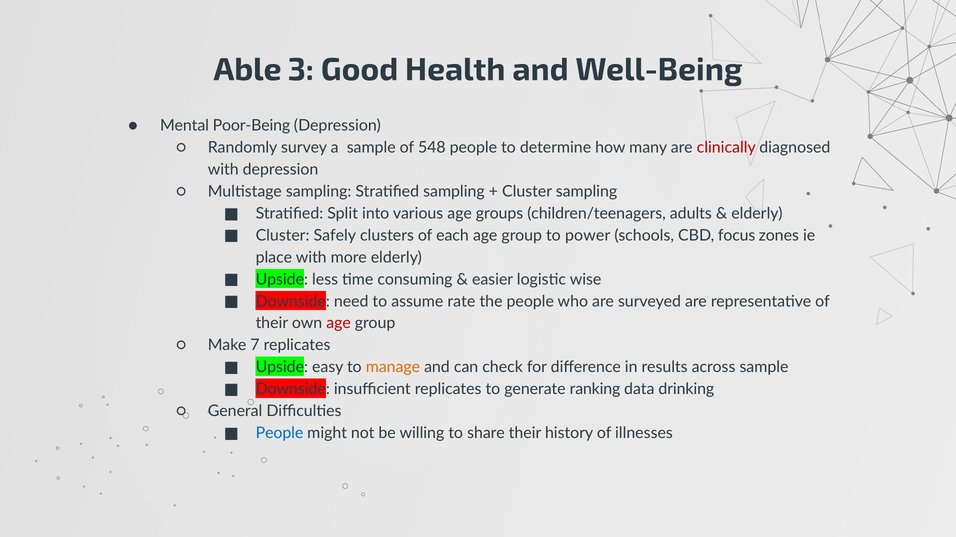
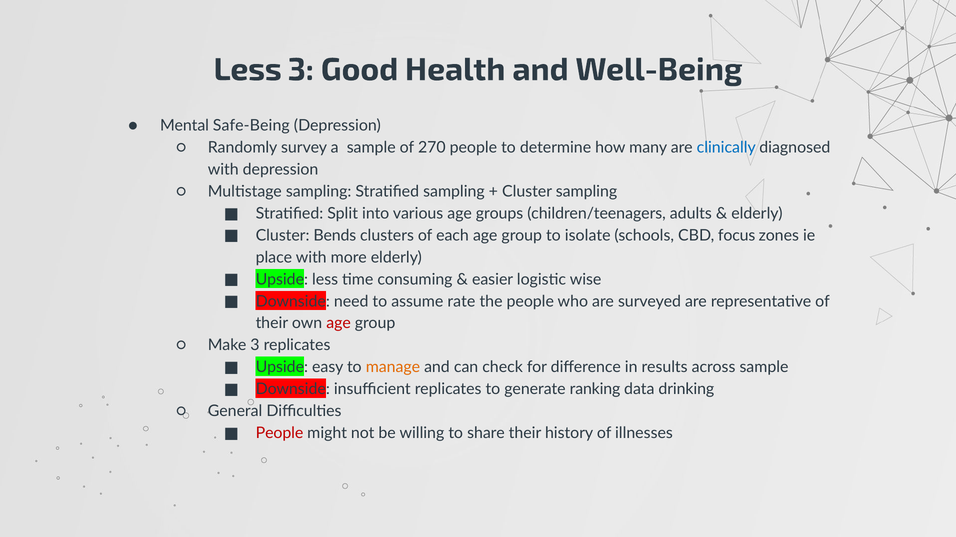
Able at (248, 70): Able -> Less
Poor-Being: Poor-Being -> Safe-Being
548: 548 -> 270
clinically colour: red -> blue
Safely: Safely -> Bends
power: power -> isolate
Make 7: 7 -> 3
People at (279, 434) colour: blue -> red
